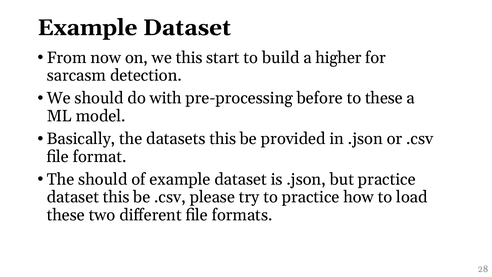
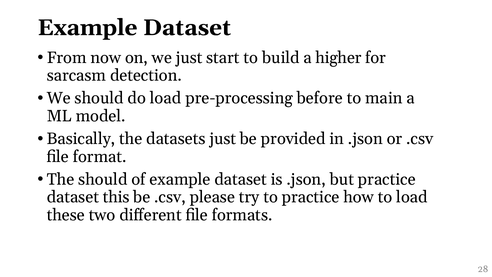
we this: this -> just
do with: with -> load
to these: these -> main
datasets this: this -> just
